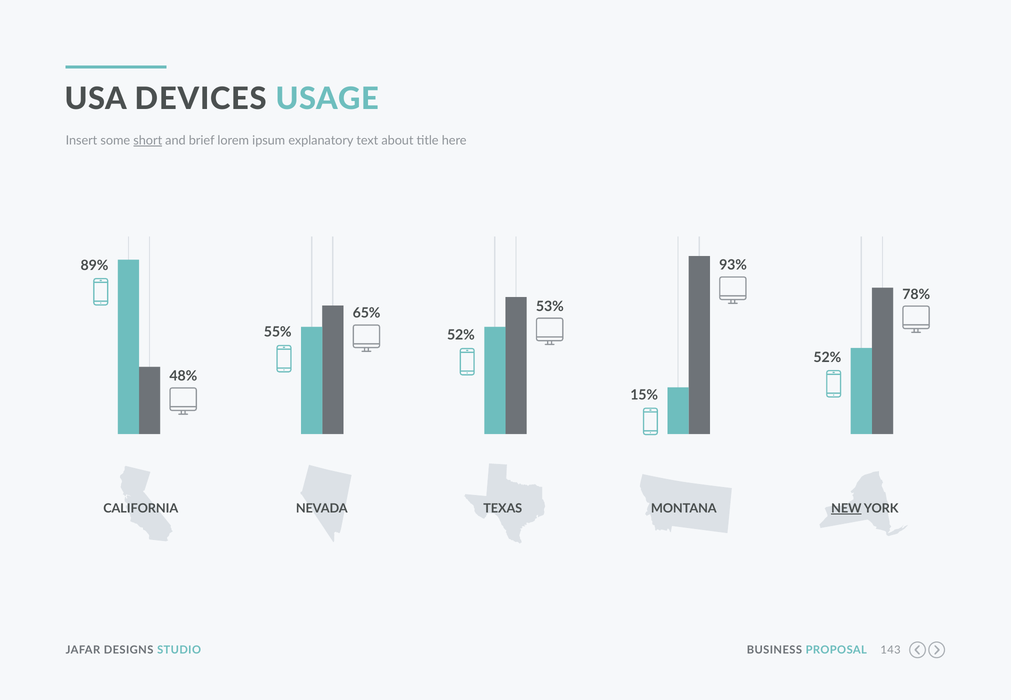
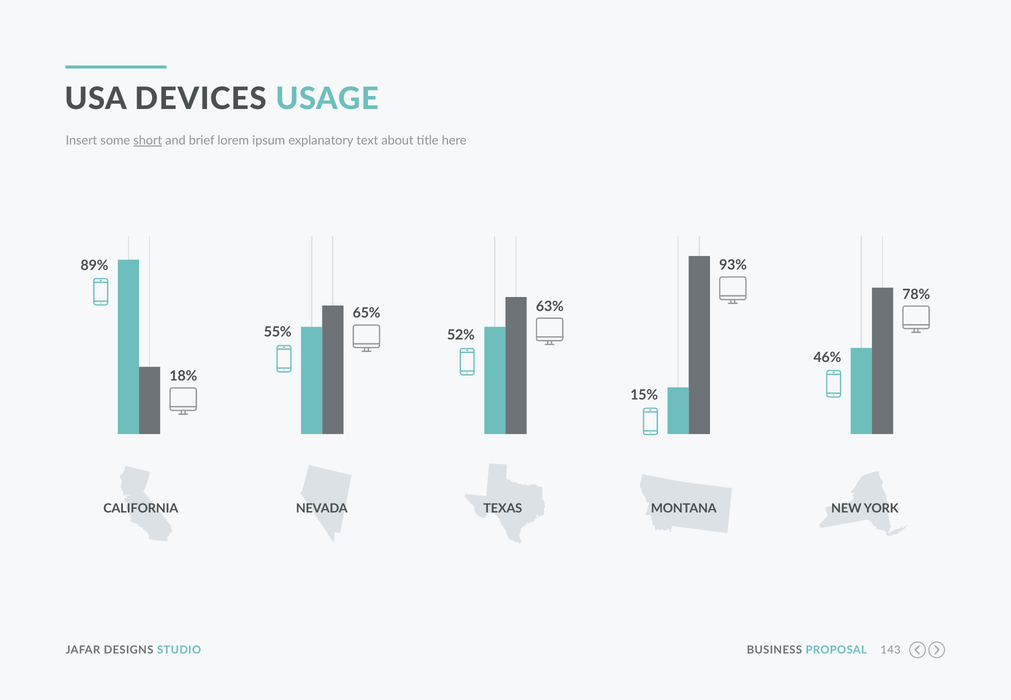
53%: 53% -> 63%
52% at (827, 357): 52% -> 46%
48%: 48% -> 18%
NEW underline: present -> none
